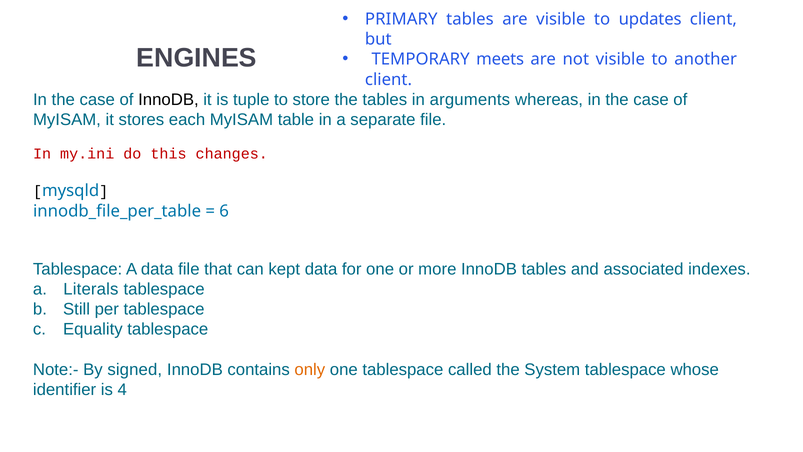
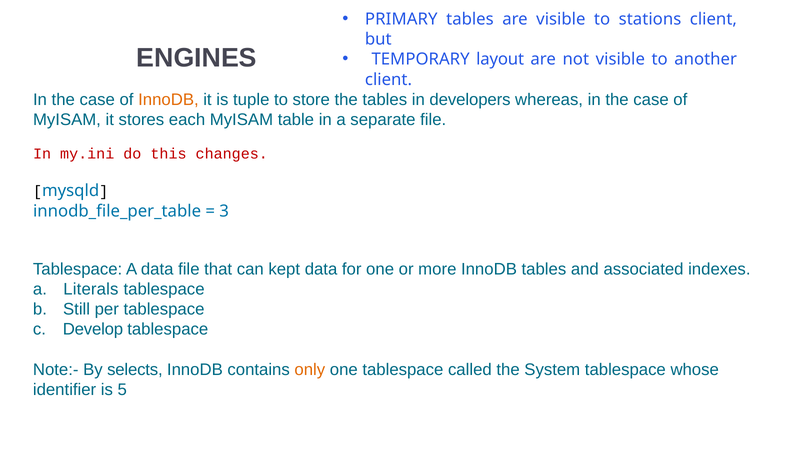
updates: updates -> stations
meets: meets -> layout
InnoDB at (168, 99) colour: black -> orange
arguments: arguments -> developers
6: 6 -> 3
Equality: Equality -> Develop
signed: signed -> selects
4: 4 -> 5
